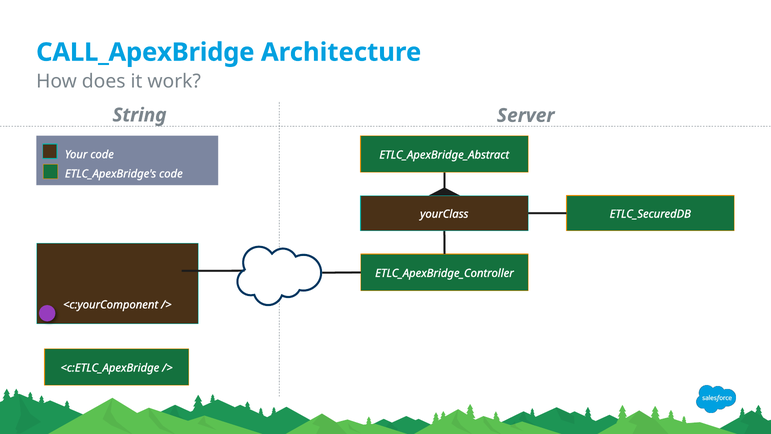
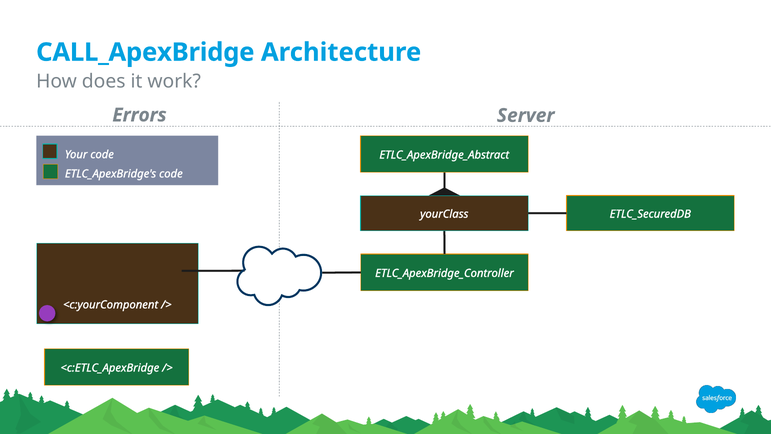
String: String -> Errors
